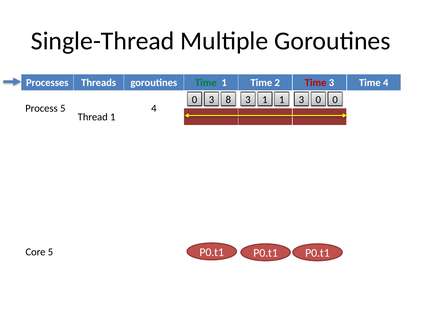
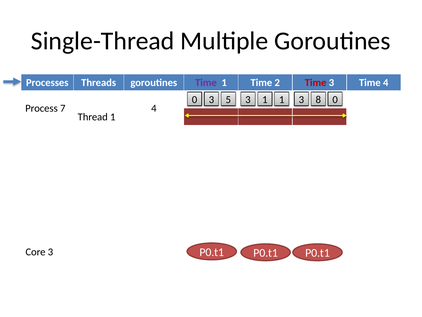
Time at (206, 83) colour: green -> purple
8: 8 -> 5
3 0: 0 -> 8
Process 5: 5 -> 7
Core 5: 5 -> 3
